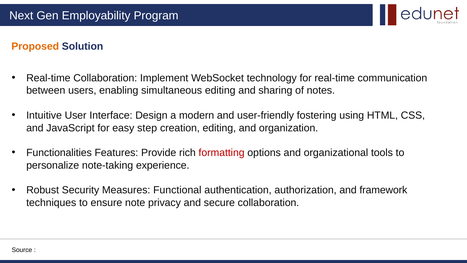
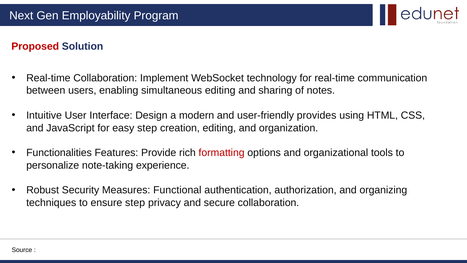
Proposed colour: orange -> red
fostering: fostering -> provides
framework: framework -> organizing
ensure note: note -> step
